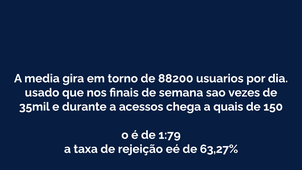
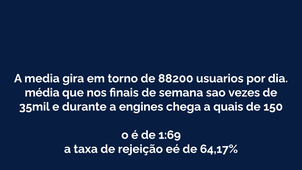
usado: usado -> média
acessos: acessos -> engines
1:79: 1:79 -> 1:69
63,27%: 63,27% -> 64,17%
